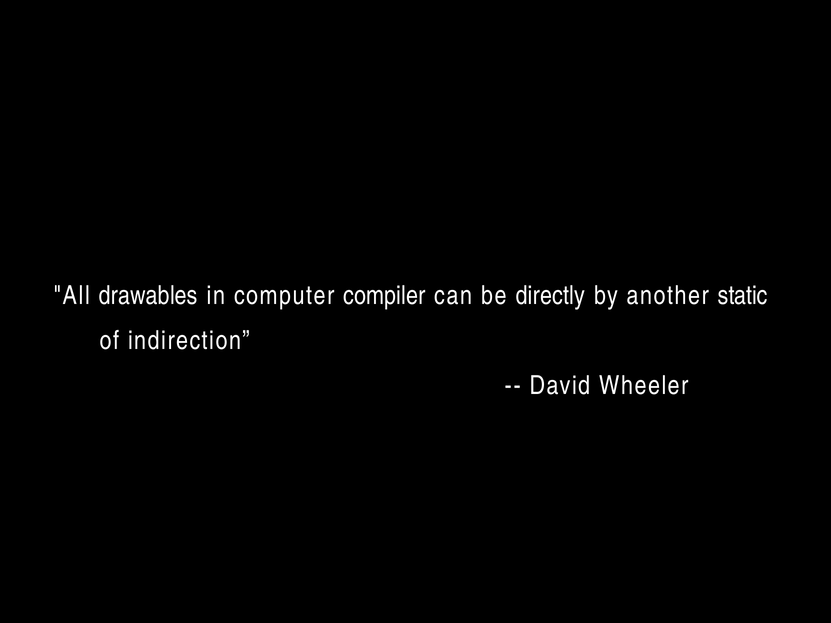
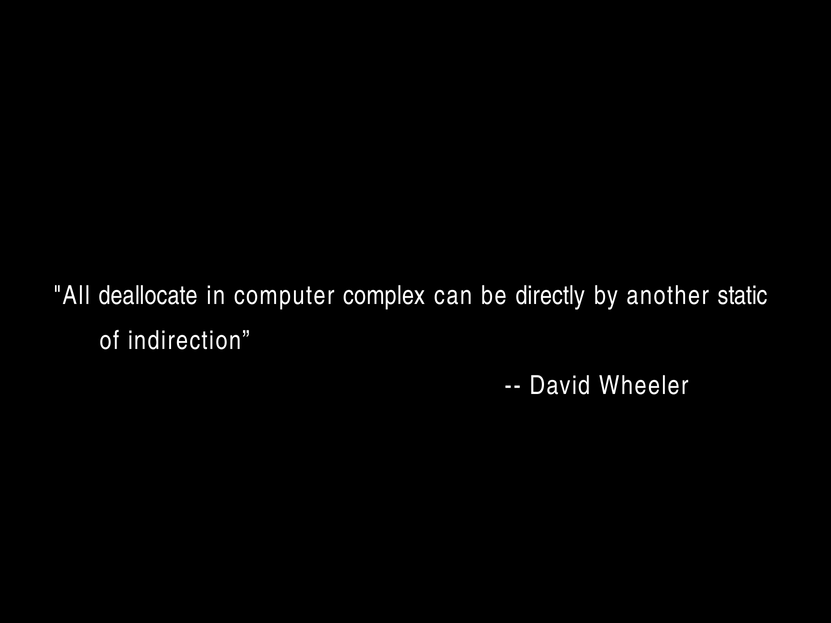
drawables: drawables -> deallocate
compiler: compiler -> complex
